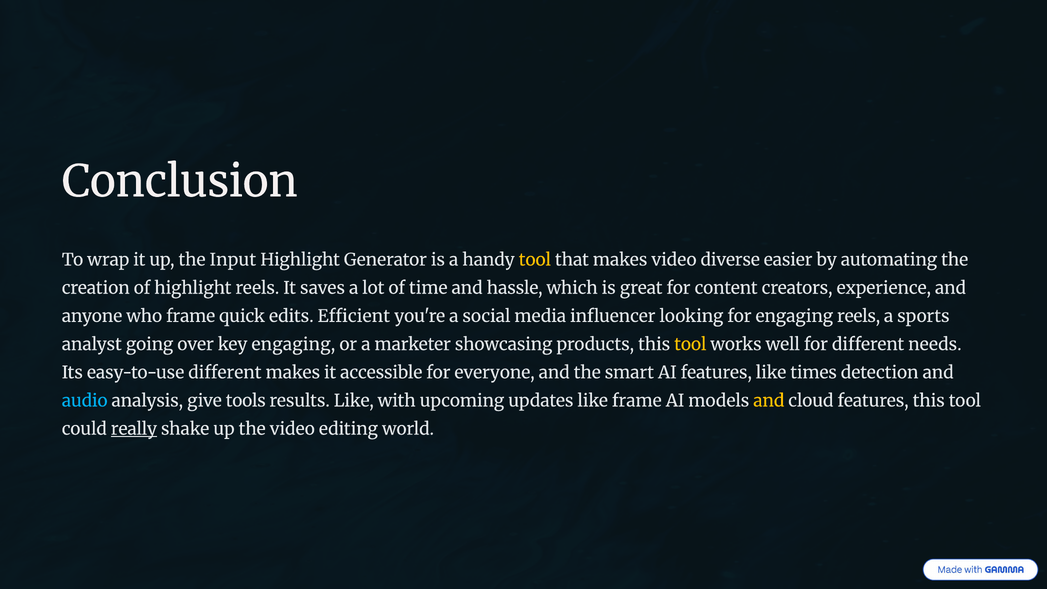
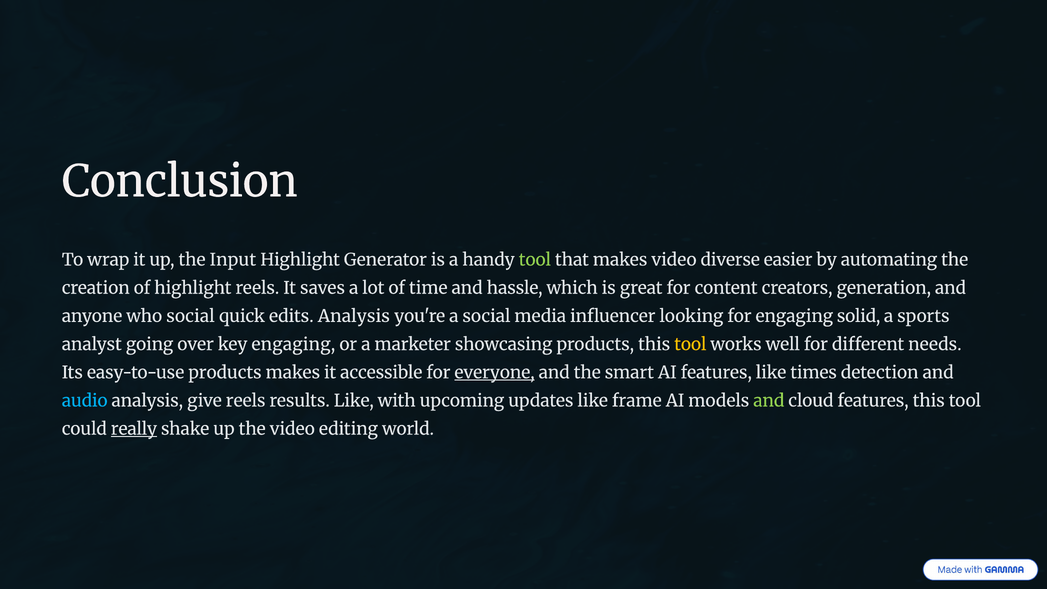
tool at (535, 260) colour: yellow -> light green
experience: experience -> generation
who frame: frame -> social
edits Efficient: Efficient -> Analysis
engaging reels: reels -> solid
easy-to-use different: different -> products
everyone underline: none -> present
give tools: tools -> reels
and at (769, 401) colour: yellow -> light green
